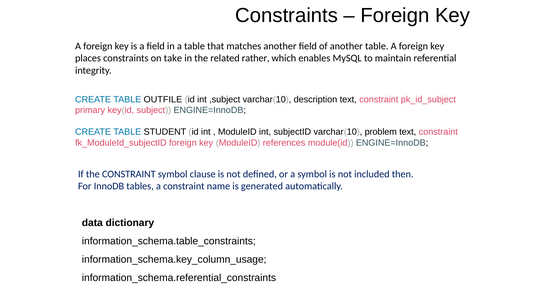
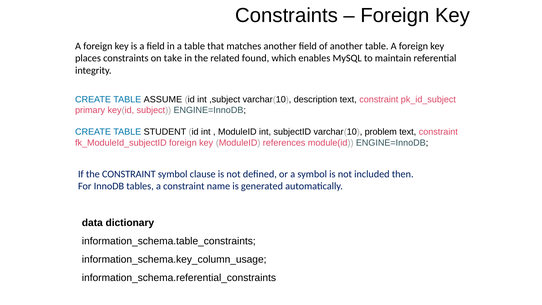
rather: rather -> found
OUTFILE: OUTFILE -> ASSUME
